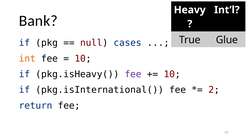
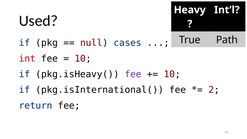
Bank: Bank -> Used
Glue: Glue -> Path
int colour: orange -> red
